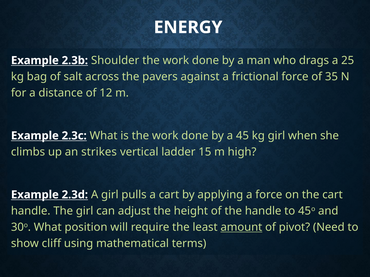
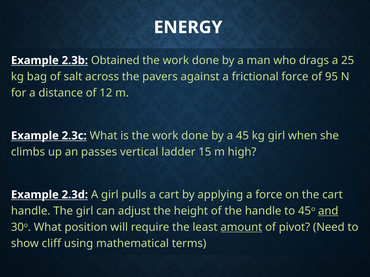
Shoulder: Shoulder -> Obtained
35: 35 -> 95
strikes: strikes -> passes
and underline: none -> present
